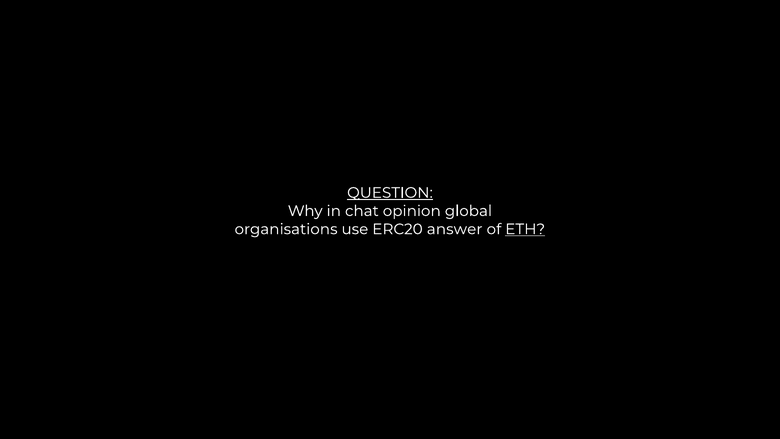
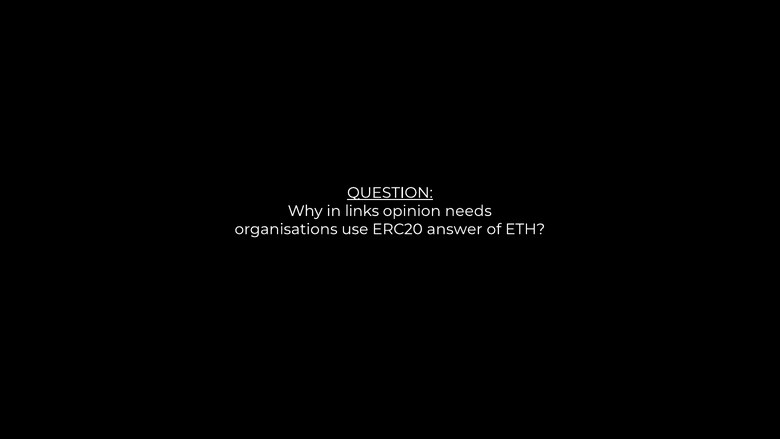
chat: chat -> links
global: global -> needs
ETH underline: present -> none
